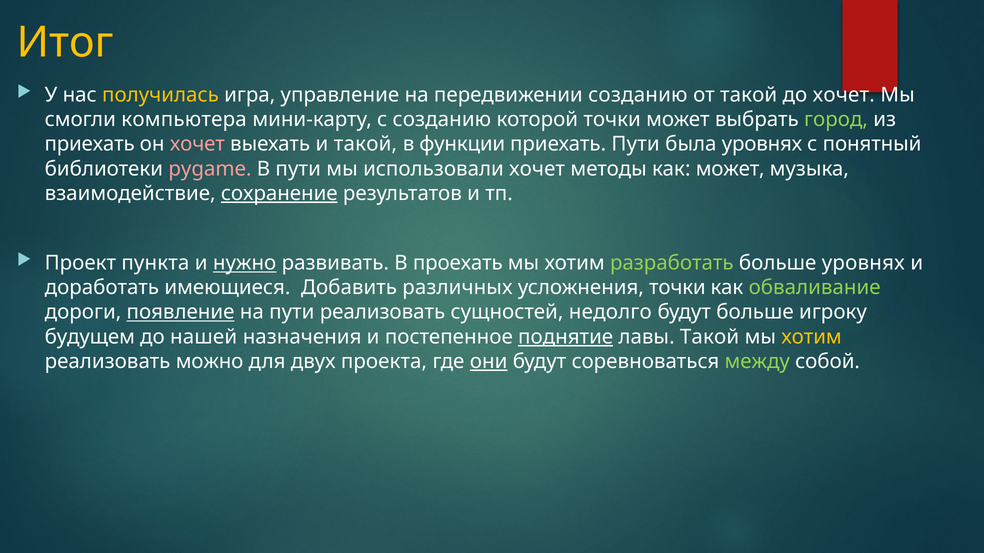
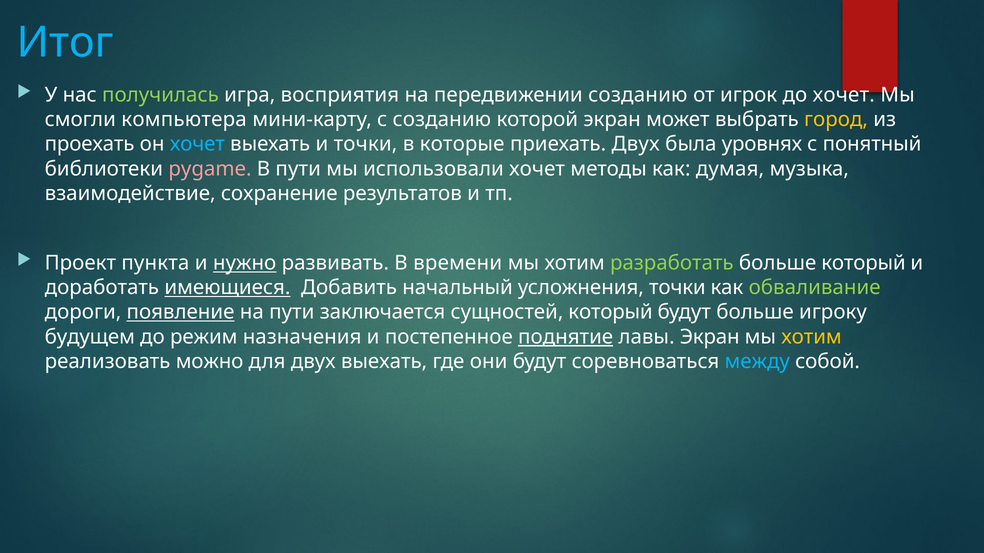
Итог colour: yellow -> light blue
получилась colour: yellow -> light green
управление: управление -> восприятия
от такой: такой -> игрок
которой точки: точки -> экран
город colour: light green -> yellow
приехать at (90, 144): приехать -> проехать
хочет at (197, 144) colour: pink -> light blue
и такой: такой -> точки
функции: функции -> которые
приехать Пути: Пути -> Двух
как может: может -> думая
сохранение underline: present -> none
проехать: проехать -> времени
больше уровнях: уровнях -> который
имеющиеся underline: none -> present
различных: различных -> начальный
пути реализовать: реализовать -> заключается
сущностей недолго: недолго -> который
нашей: нашей -> режим
лавы Такой: Такой -> Экран
двух проекта: проекта -> выехать
они underline: present -> none
между colour: light green -> light blue
